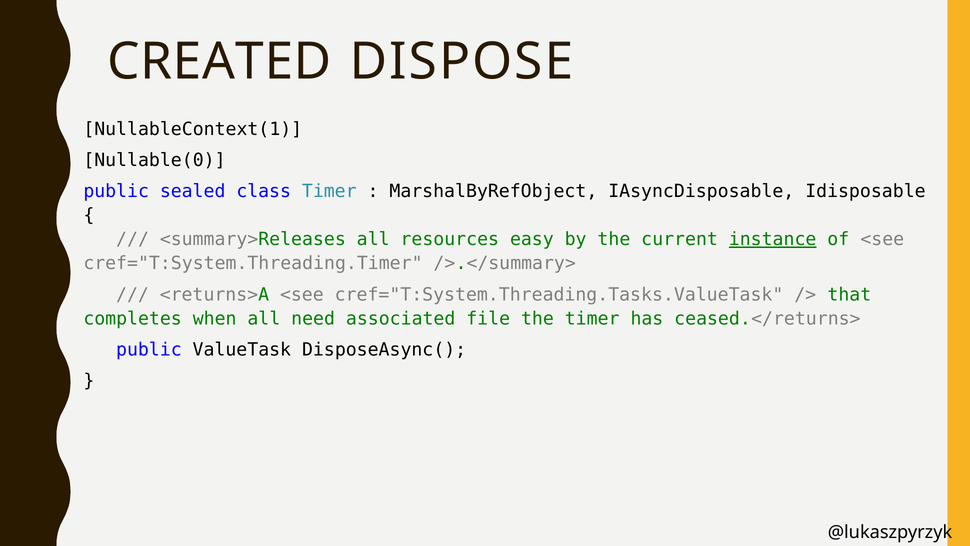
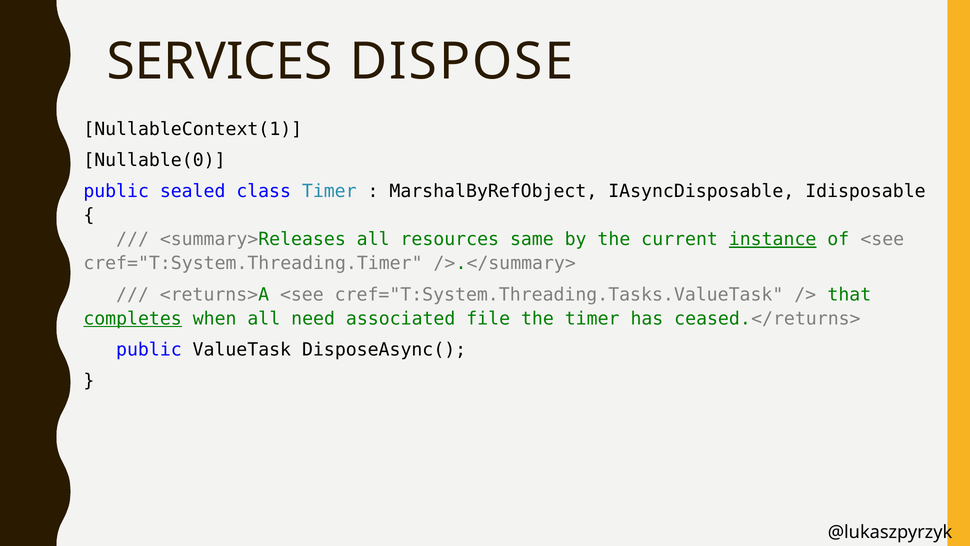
CREATED: CREATED -> SERVICES
easy: easy -> same
completes underline: none -> present
